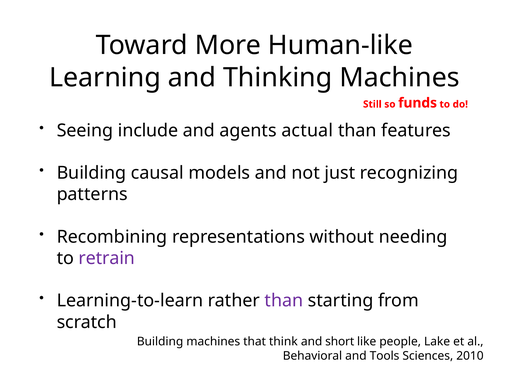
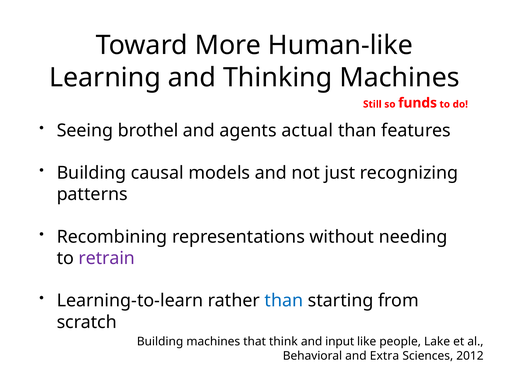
include: include -> brothel
than at (284, 300) colour: purple -> blue
short: short -> input
Tools: Tools -> Extra
2010: 2010 -> 2012
